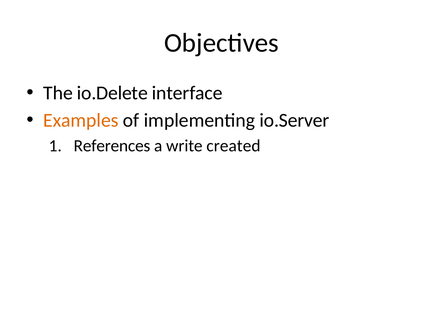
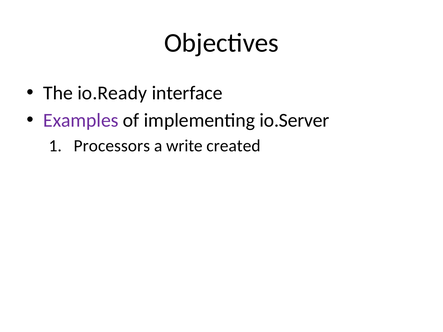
io.Delete: io.Delete -> io.Ready
Examples colour: orange -> purple
References: References -> Processors
